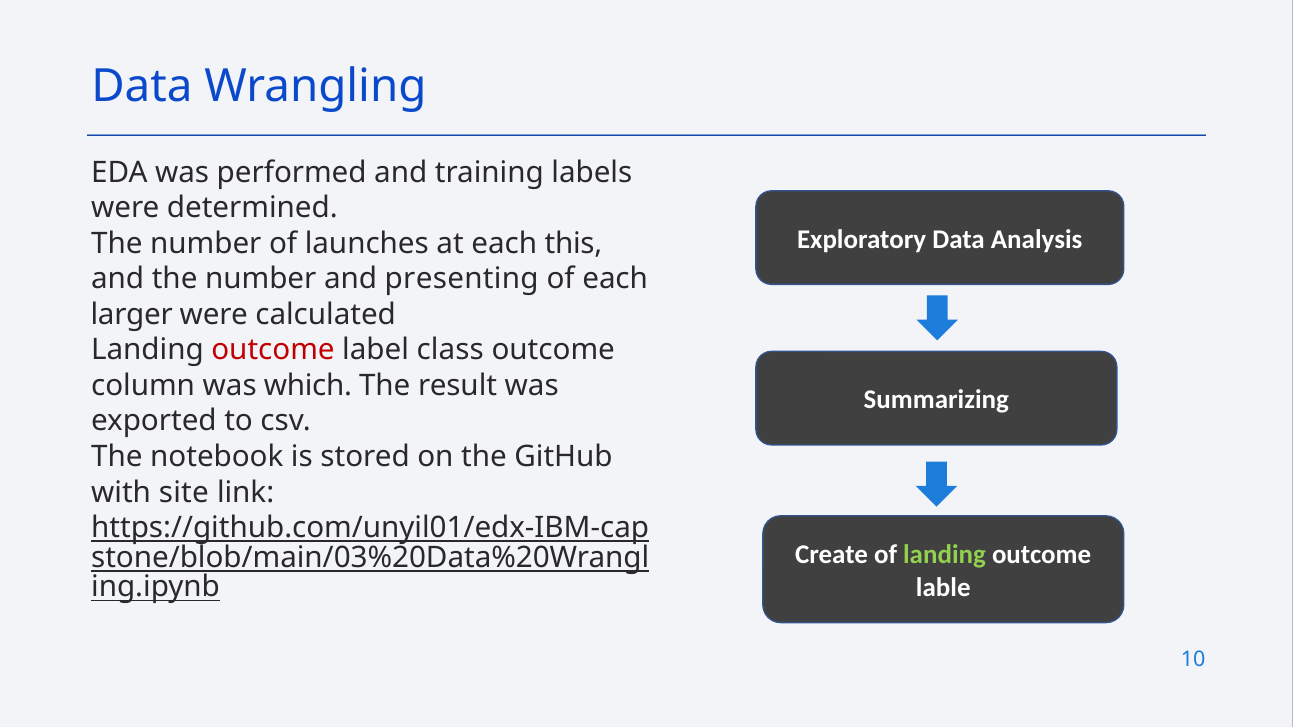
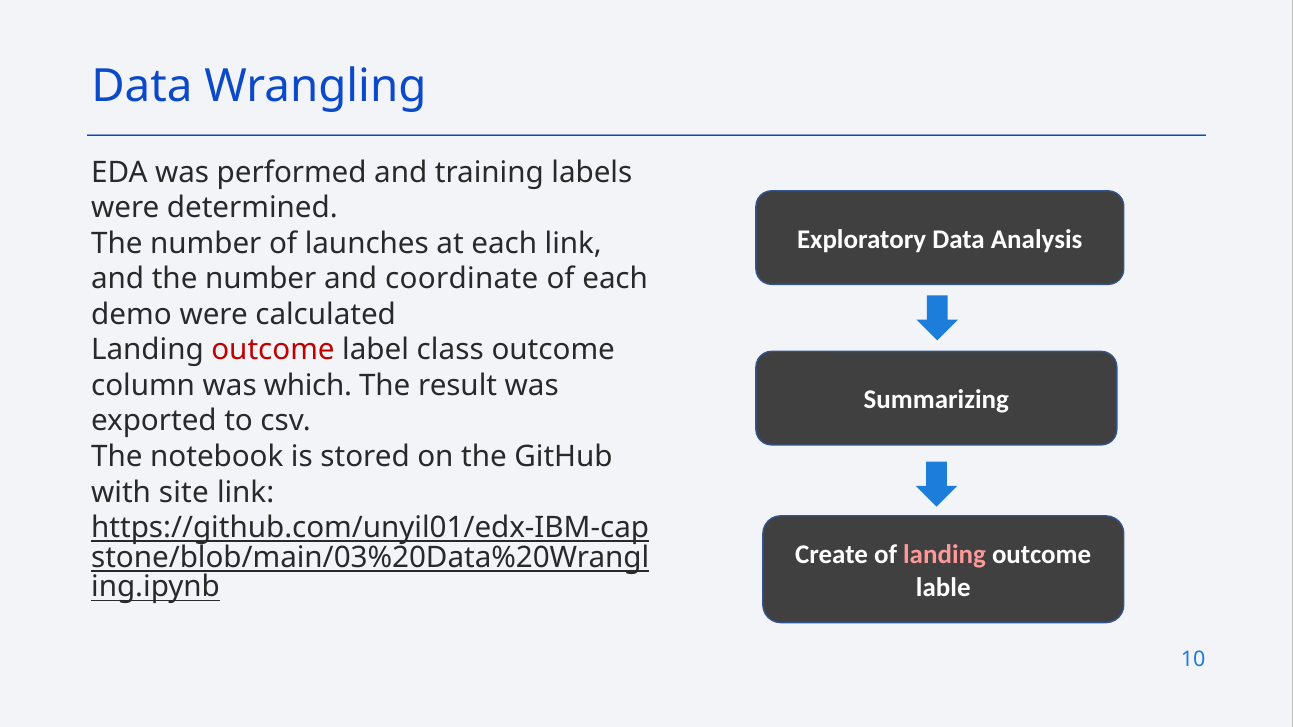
each this: this -> link
presenting: presenting -> coordinate
larger: larger -> demo
landing at (945, 555) colour: light green -> pink
